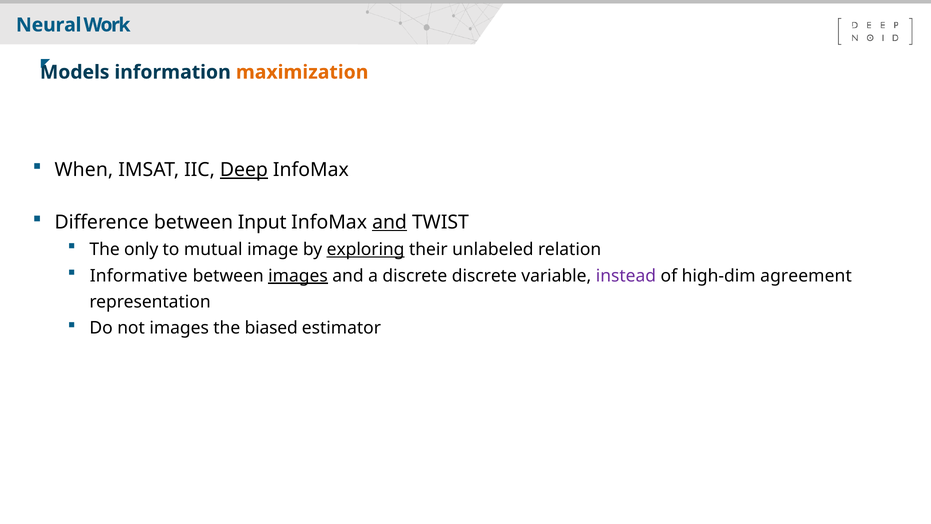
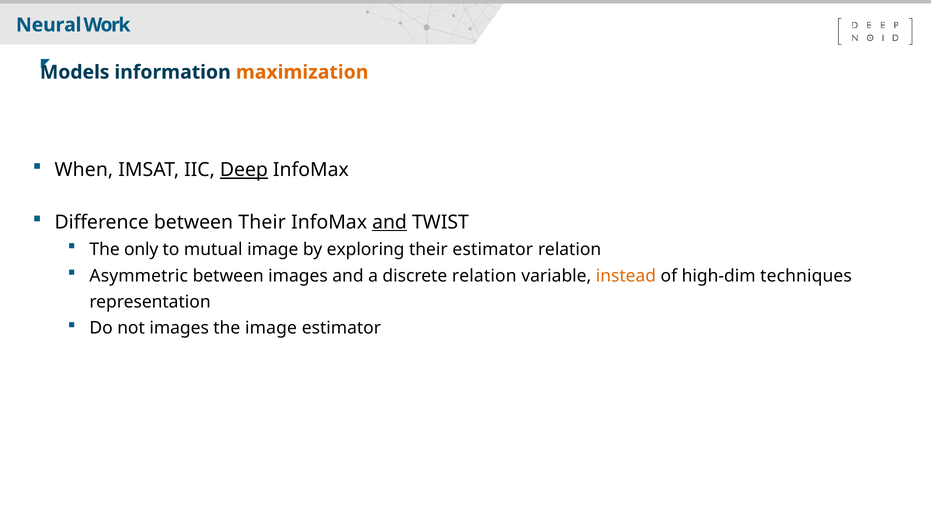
between Input: Input -> Their
exploring underline: present -> none
their unlabeled: unlabeled -> estimator
Informative: Informative -> Asymmetric
images at (298, 276) underline: present -> none
discrete discrete: discrete -> relation
instead colour: purple -> orange
agreement: agreement -> techniques
the biased: biased -> image
